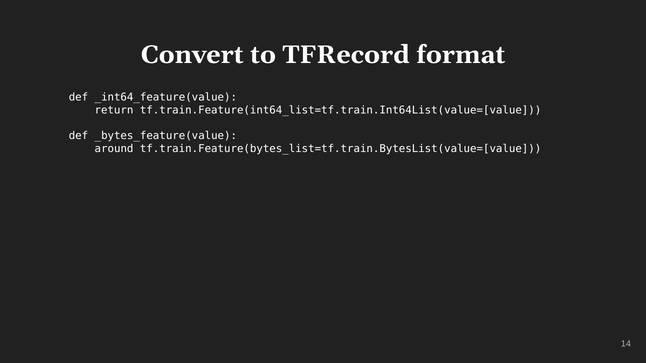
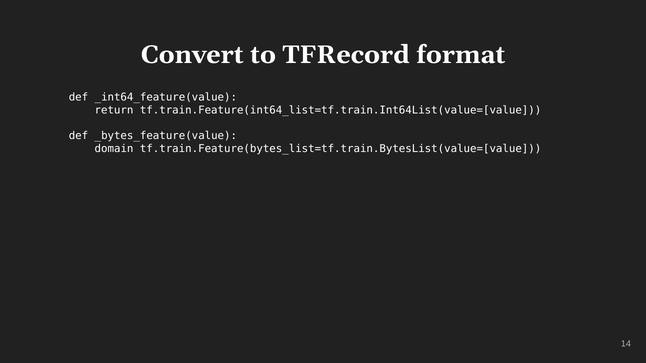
around: around -> domain
